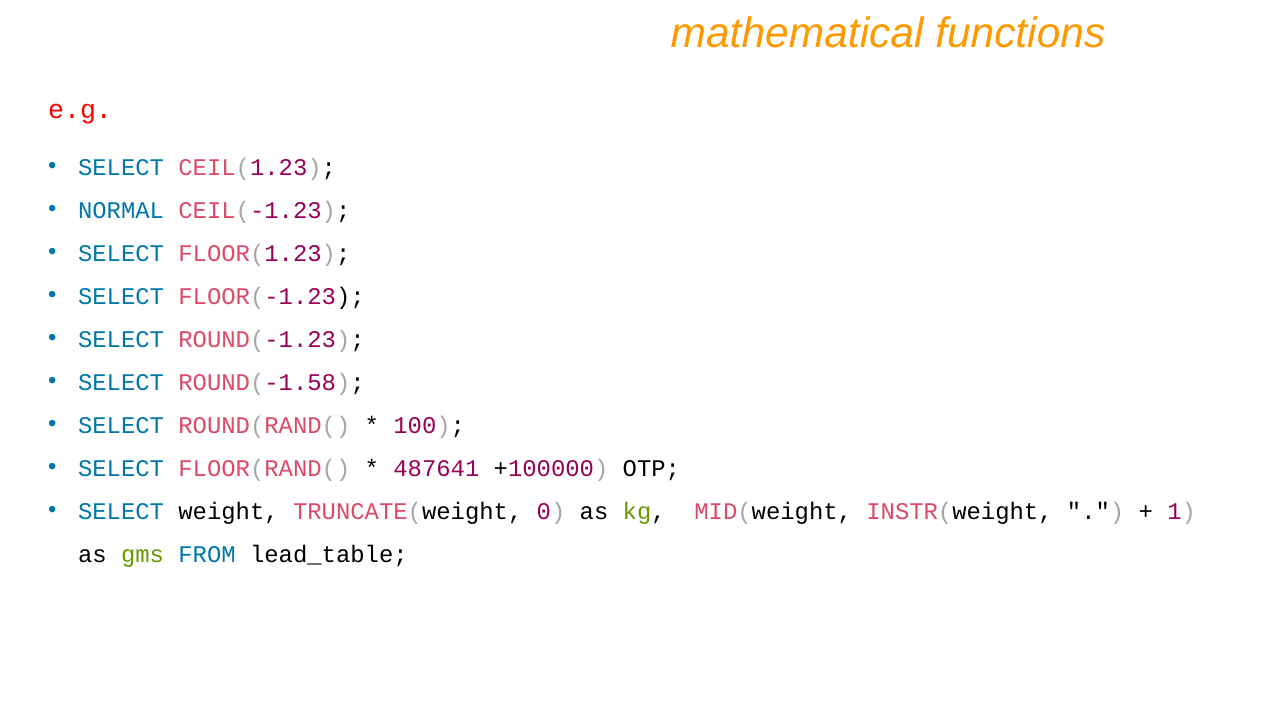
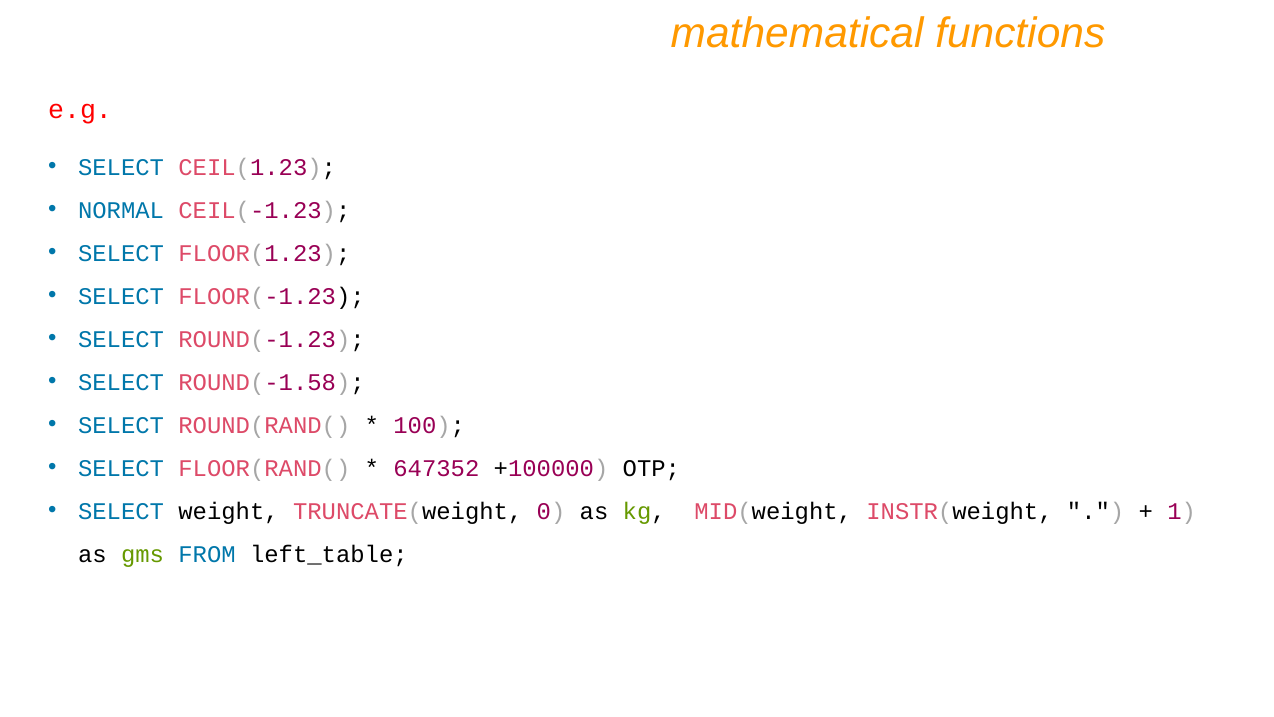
487641: 487641 -> 647352
lead_table: lead_table -> left_table
